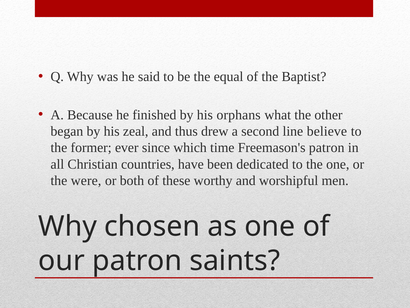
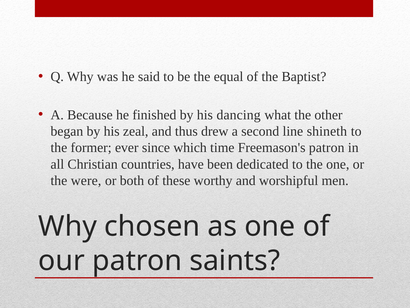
orphans: orphans -> dancing
believe: believe -> shineth
